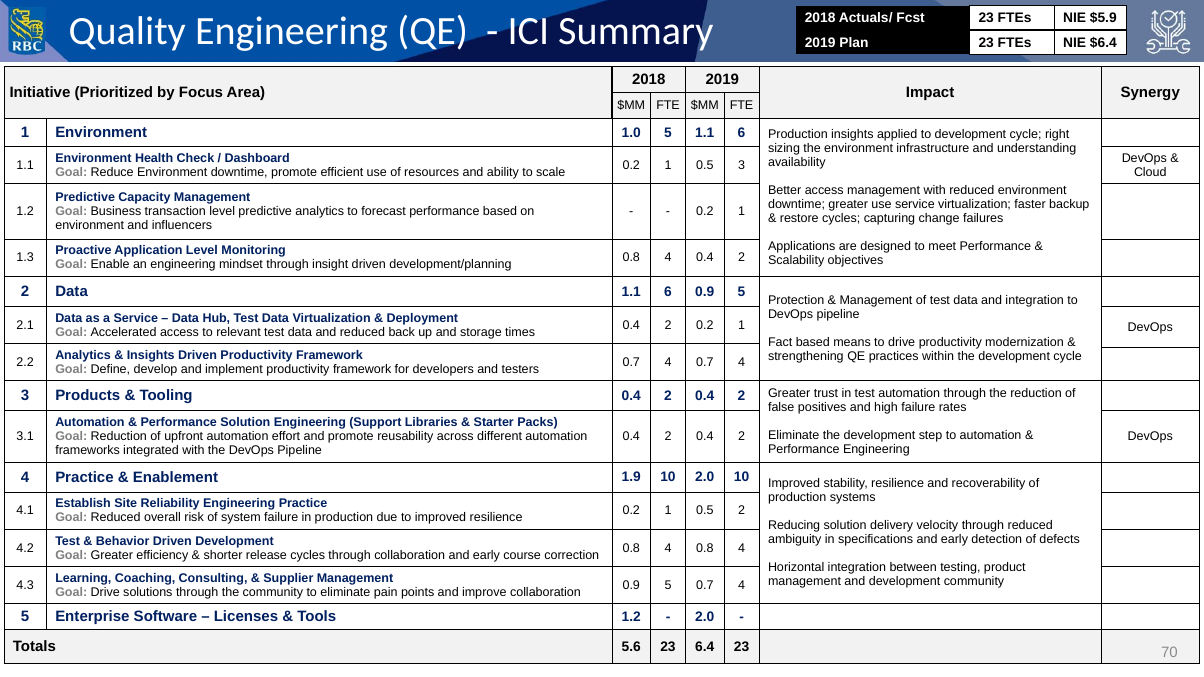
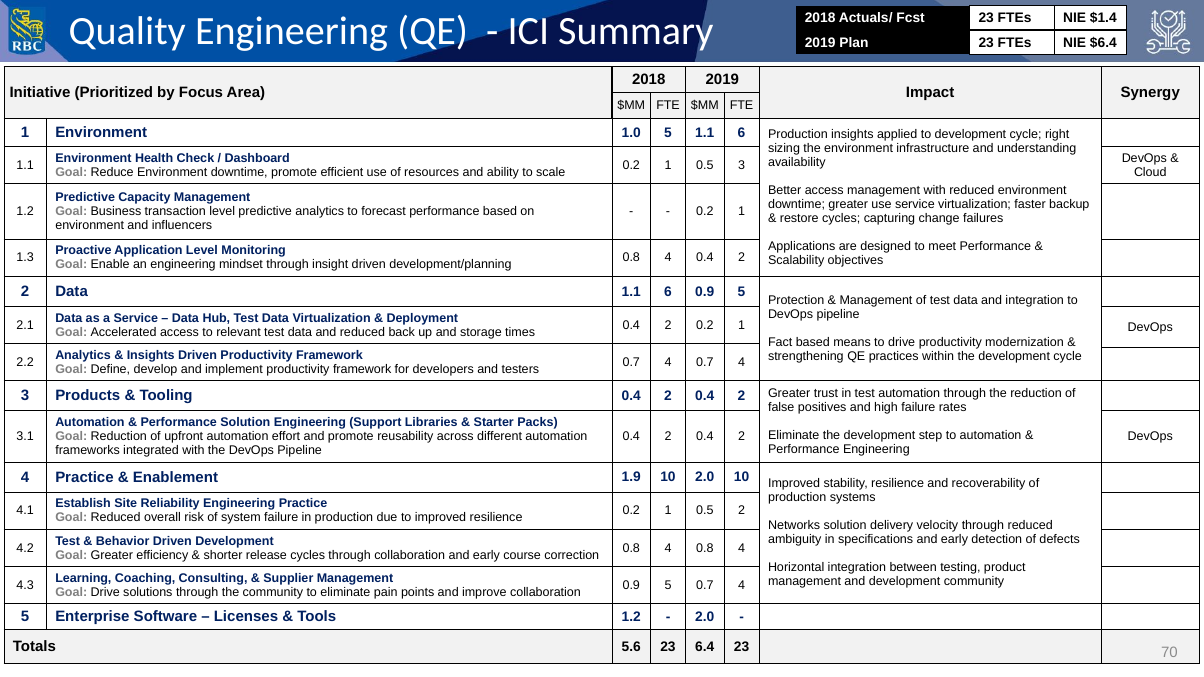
$5.9: $5.9 -> $1.4
Reducing: Reducing -> Networks
